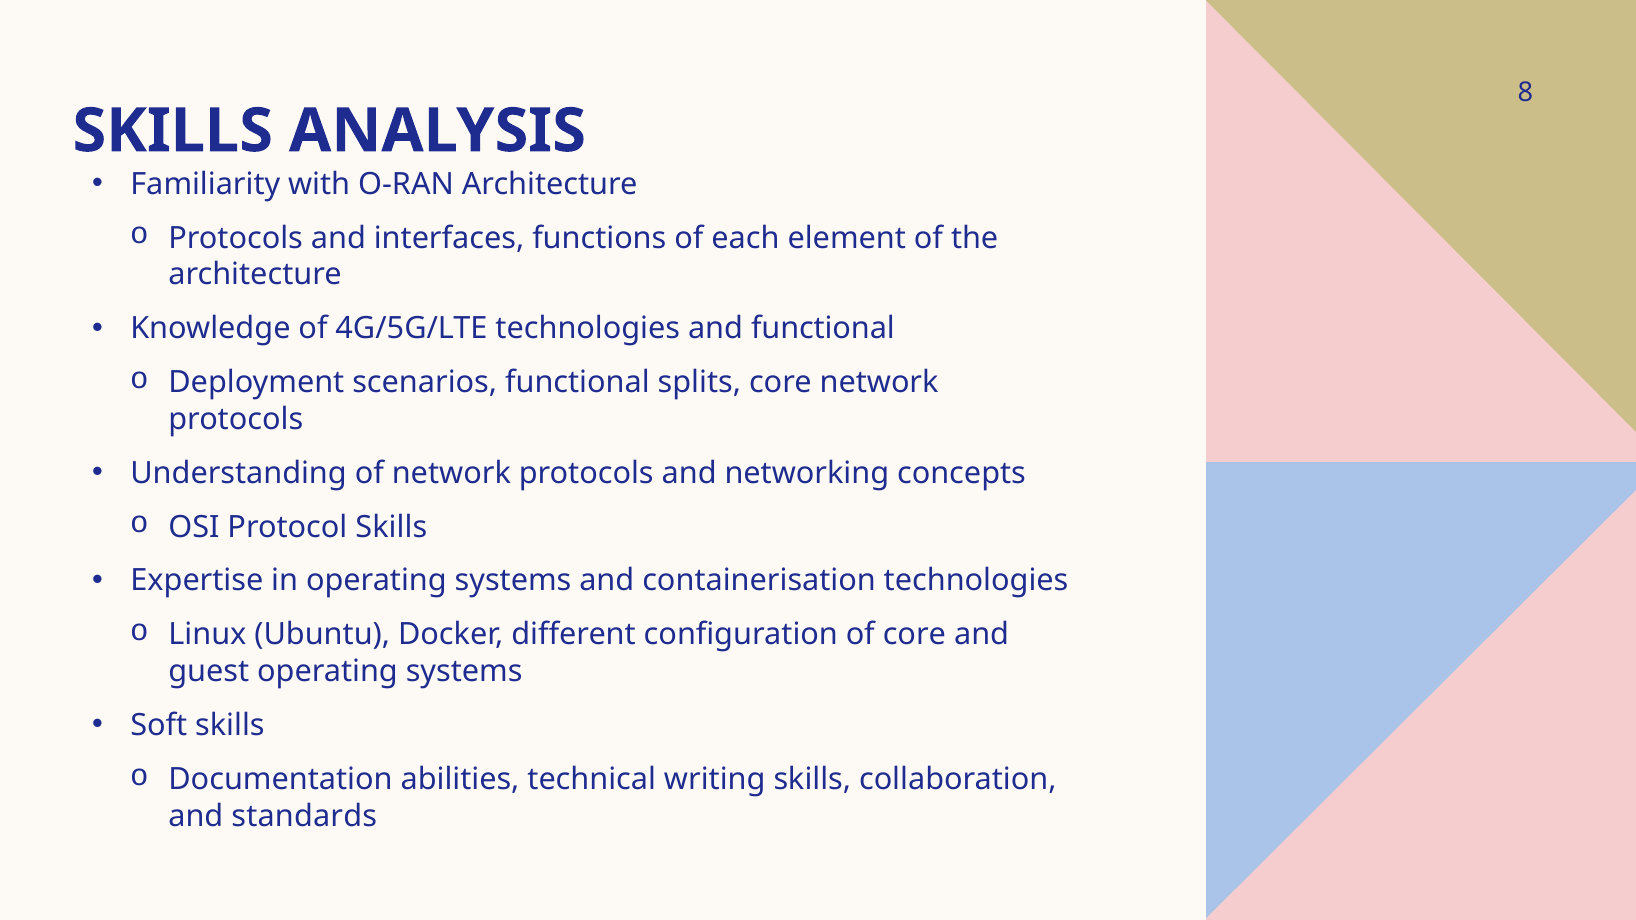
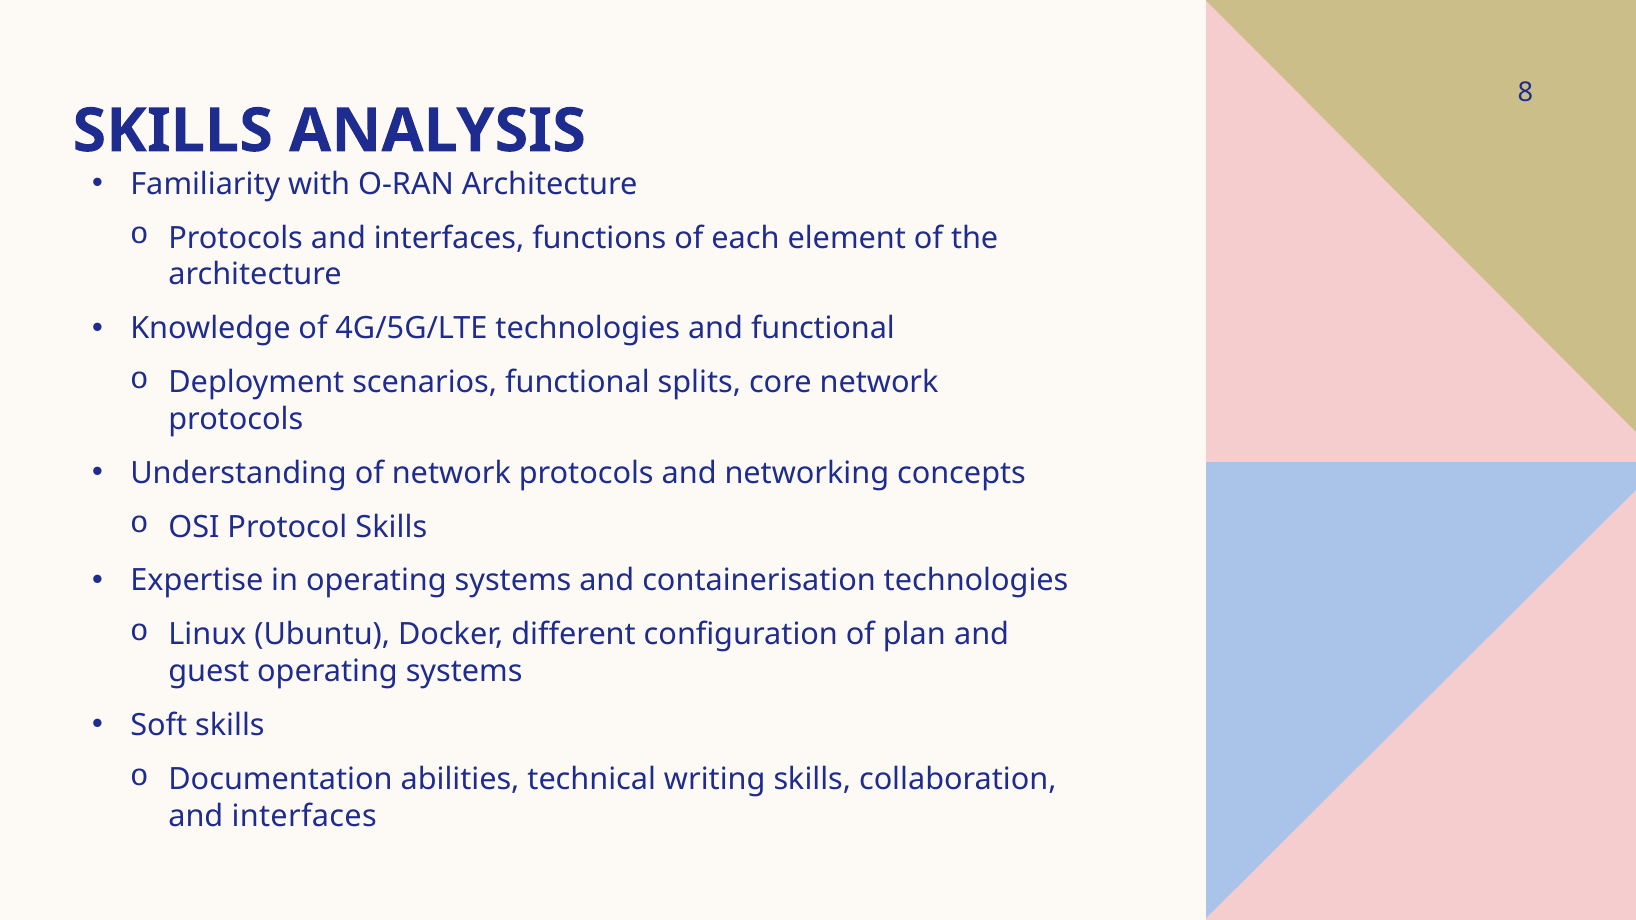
of core: core -> plan
standards at (304, 816): standards -> interfaces
